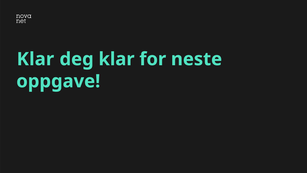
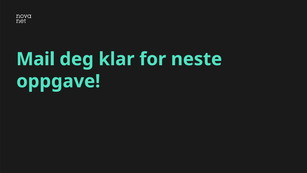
Klar at (35, 59): Klar -> Mail
